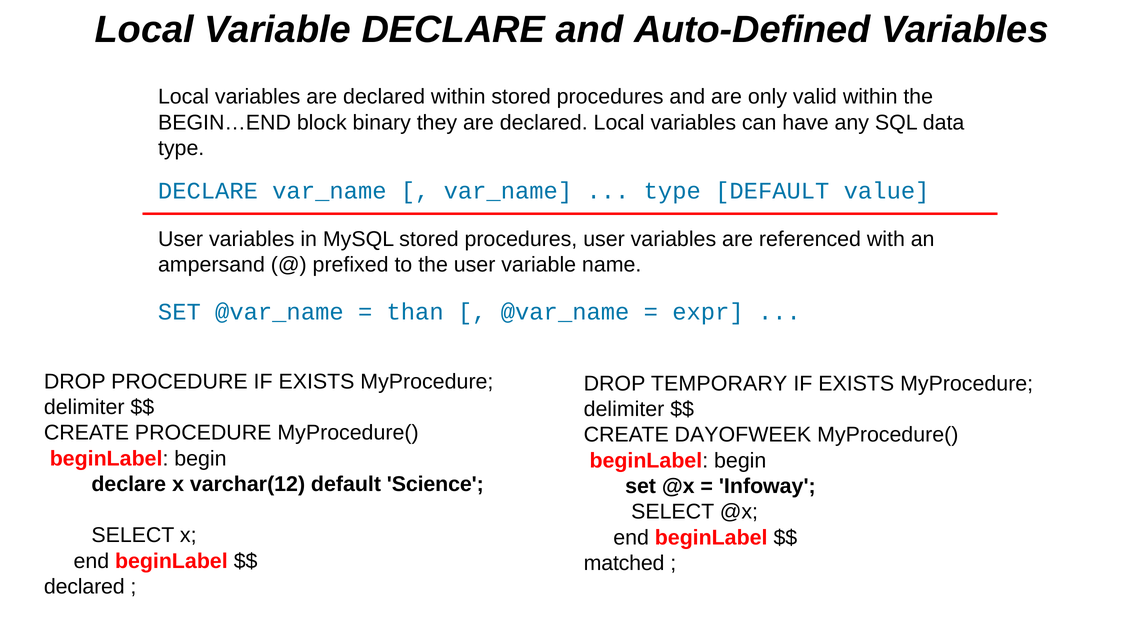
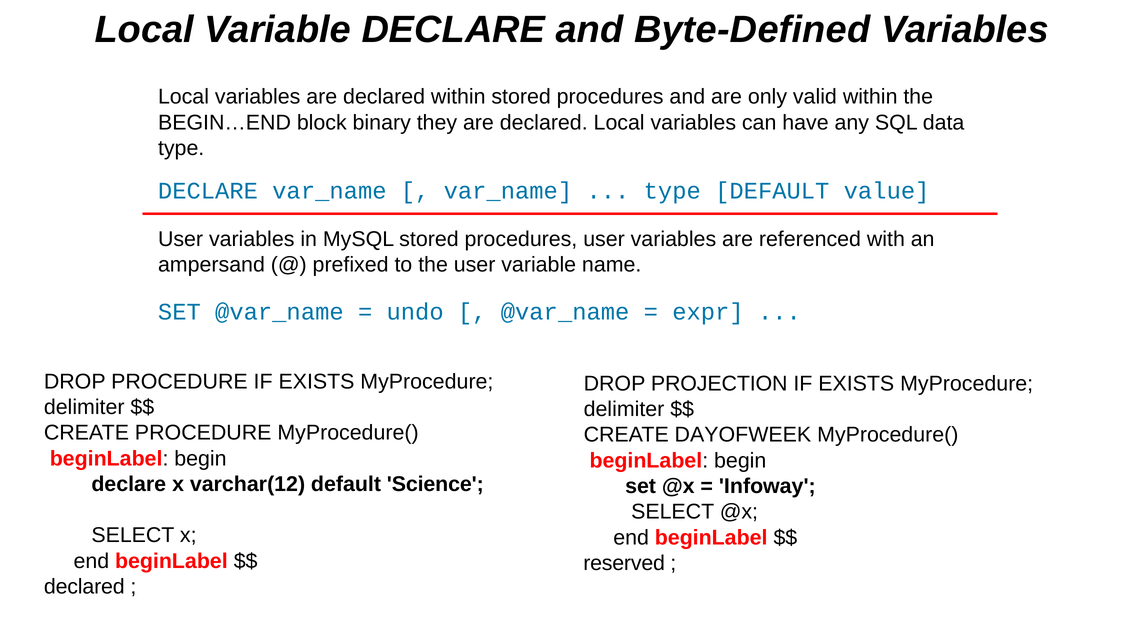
Auto-Defined: Auto-Defined -> Byte-Defined
than: than -> undo
TEMPORARY: TEMPORARY -> PROJECTION
matched: matched -> reserved
